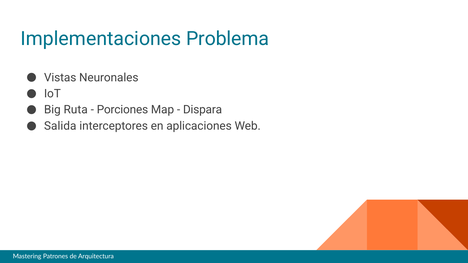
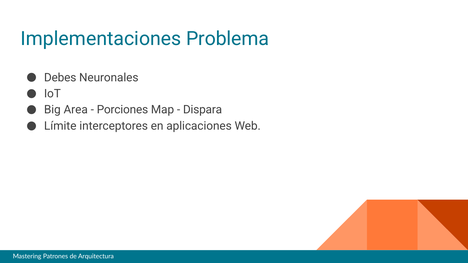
Vistas: Vistas -> Debes
Ruta: Ruta -> Area
Salida: Salida -> Límite
